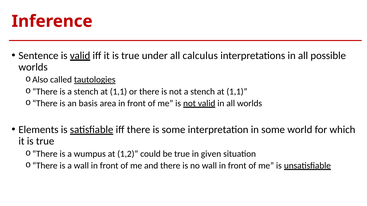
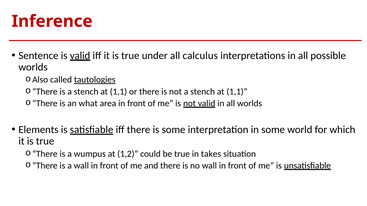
basis: basis -> what
given: given -> takes
